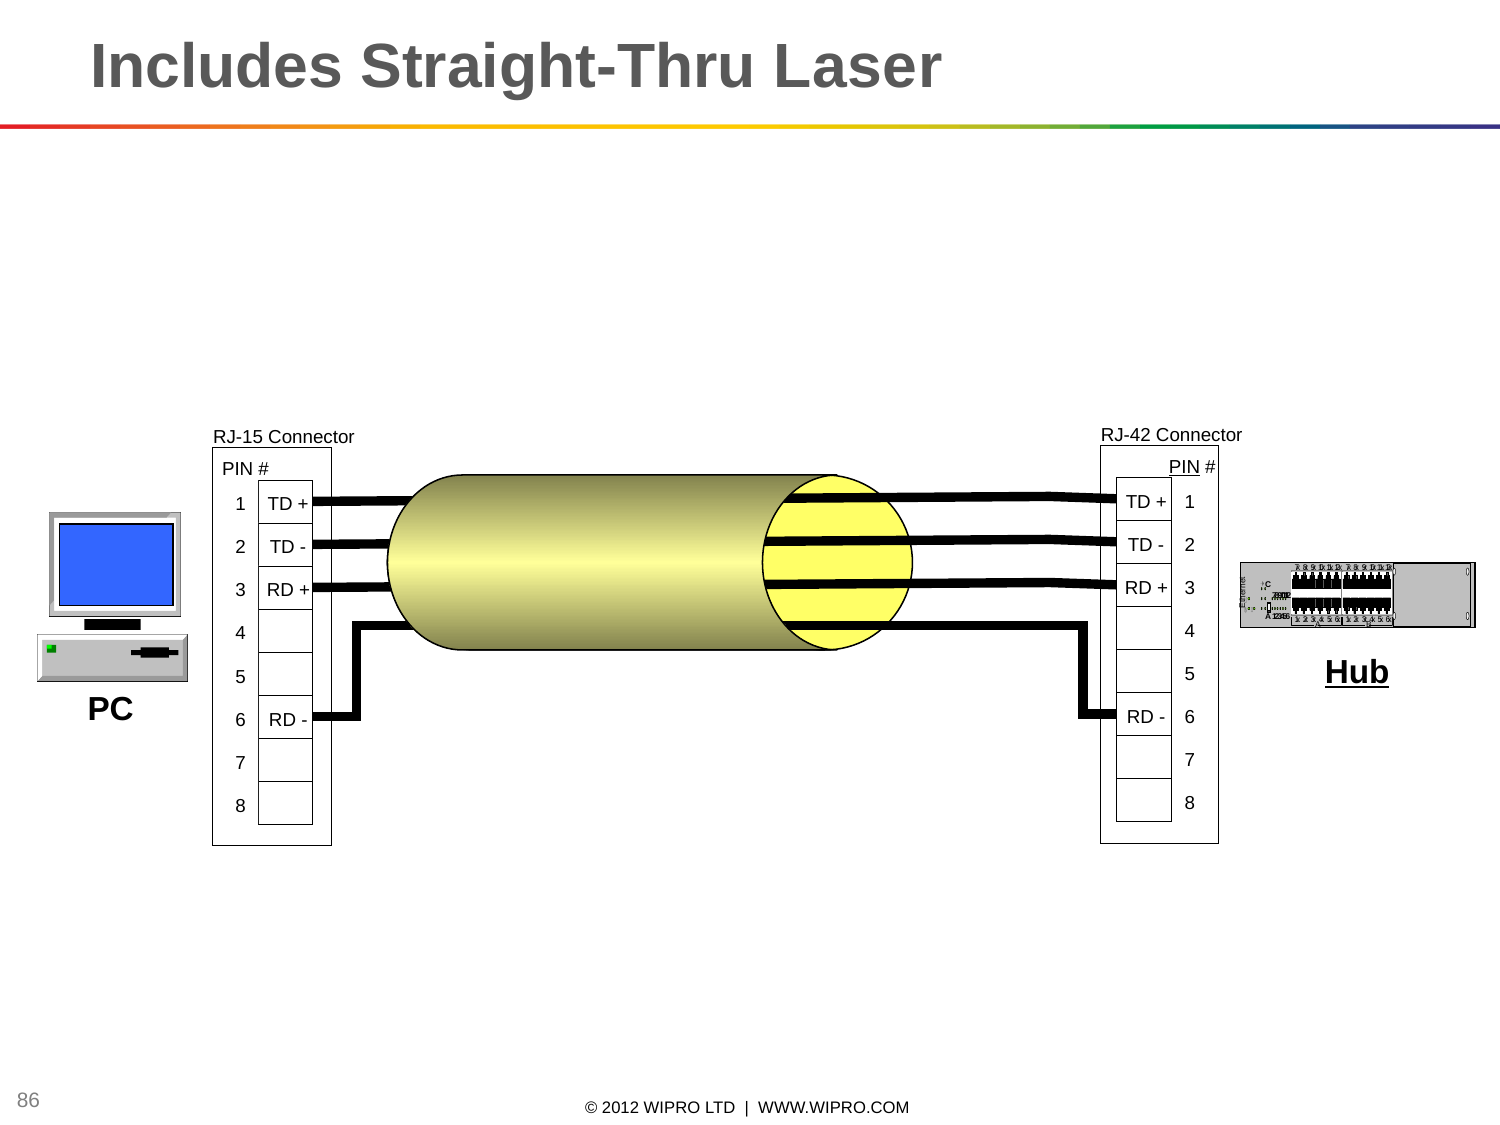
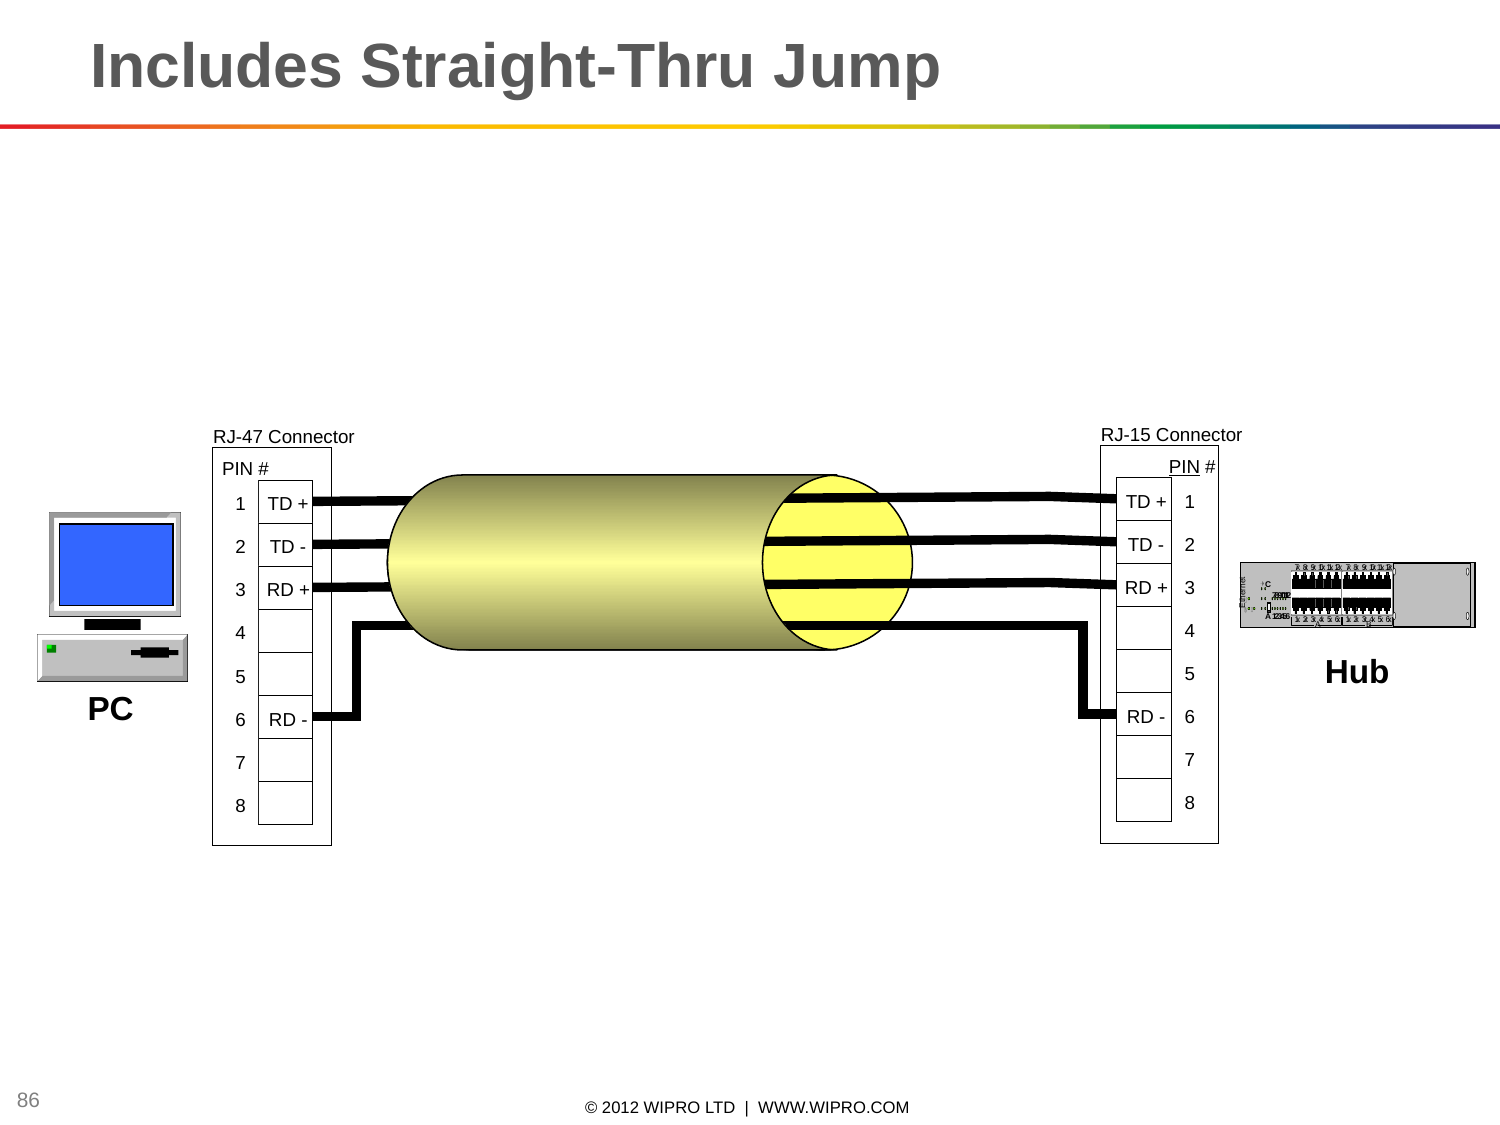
Laser: Laser -> Jump
RJ-42: RJ-42 -> RJ-15
RJ-15: RJ-15 -> RJ-47
Hub underline: present -> none
